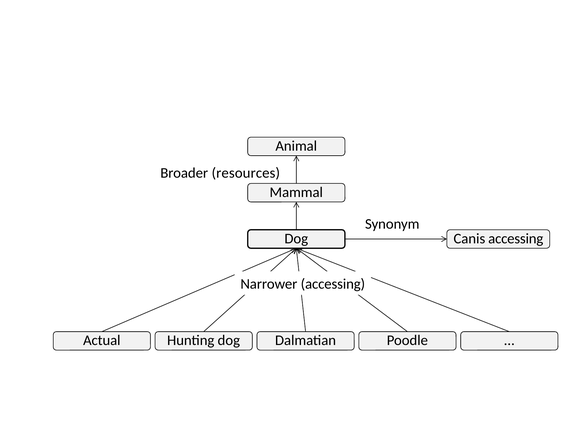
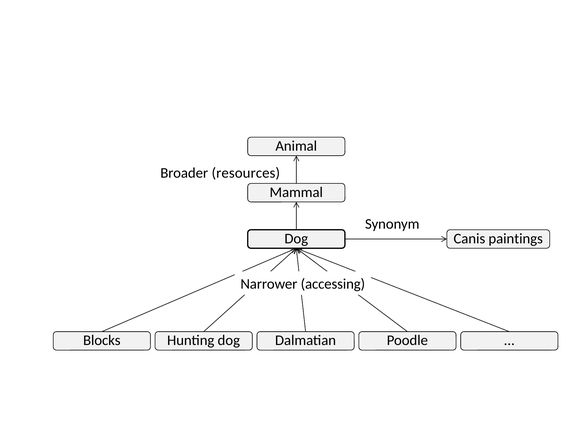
Canis accessing: accessing -> paintings
Actual: Actual -> Blocks
